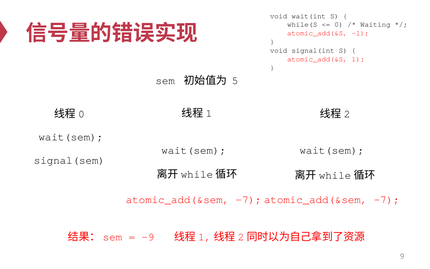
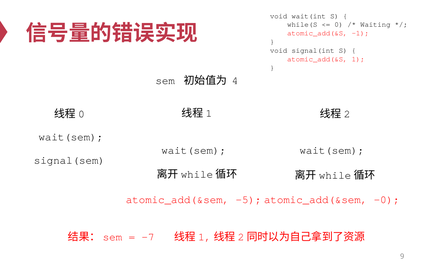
5: 5 -> 4
-7 at (248, 199): -7 -> -5
-7 at (387, 199): -7 -> -0
-9: -9 -> -7
